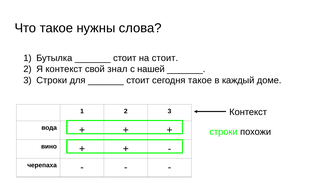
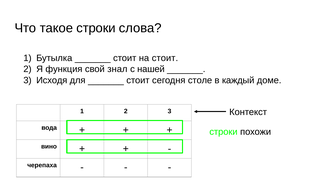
такое нужны: нужны -> строки
Я контекст: контекст -> функция
3 Строки: Строки -> Исходя
сегодня такое: такое -> столе
